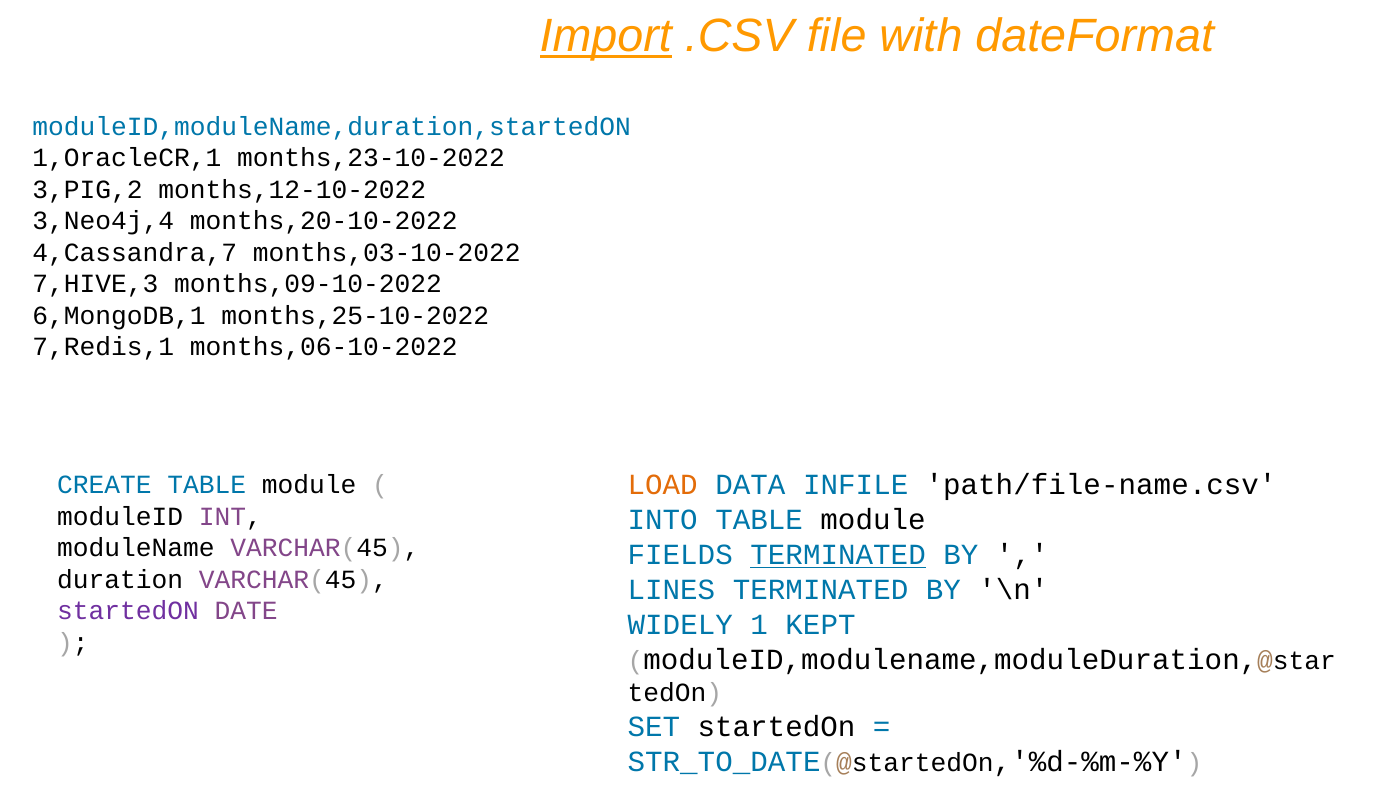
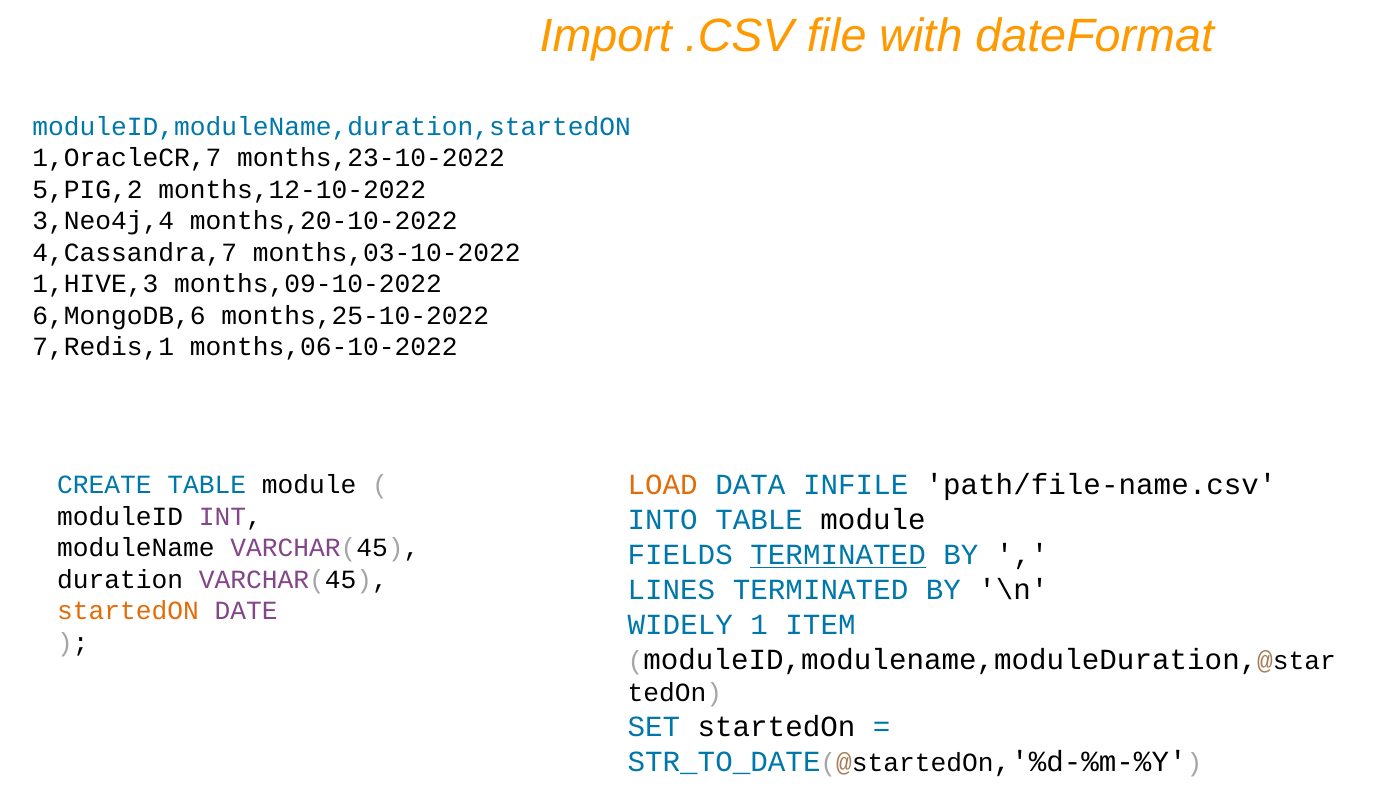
Import underline: present -> none
1,OracleCR,1: 1,OracleCR,1 -> 1,OracleCR,7
3,PIG,2: 3,PIG,2 -> 5,PIG,2
7,HIVE,3: 7,HIVE,3 -> 1,HIVE,3
6,MongoDB,1: 6,MongoDB,1 -> 6,MongoDB,6
startedON at (128, 611) colour: purple -> orange
KEPT: KEPT -> ITEM
